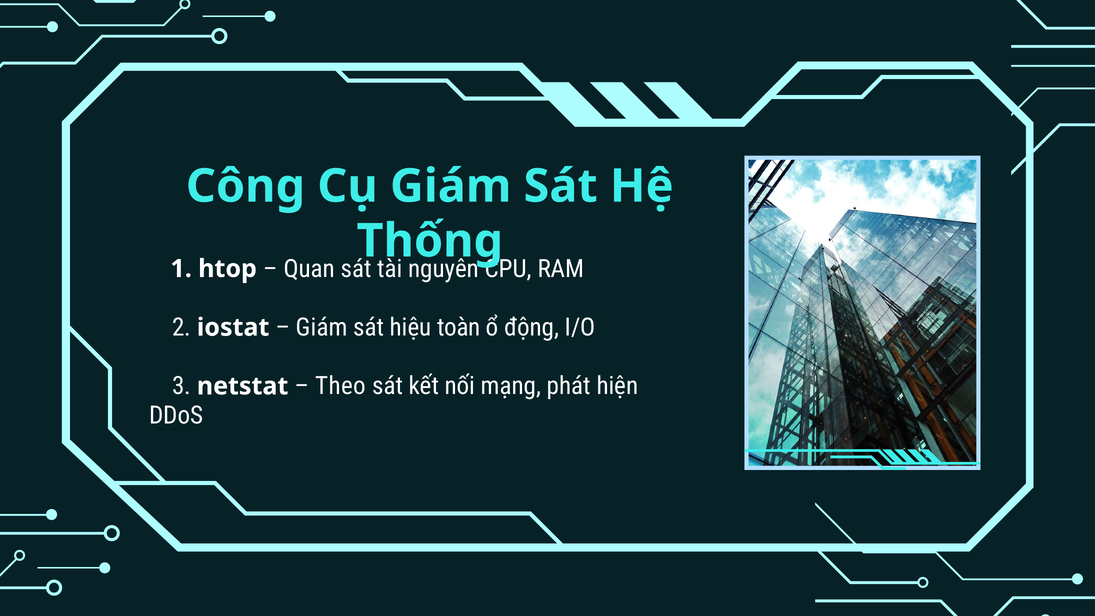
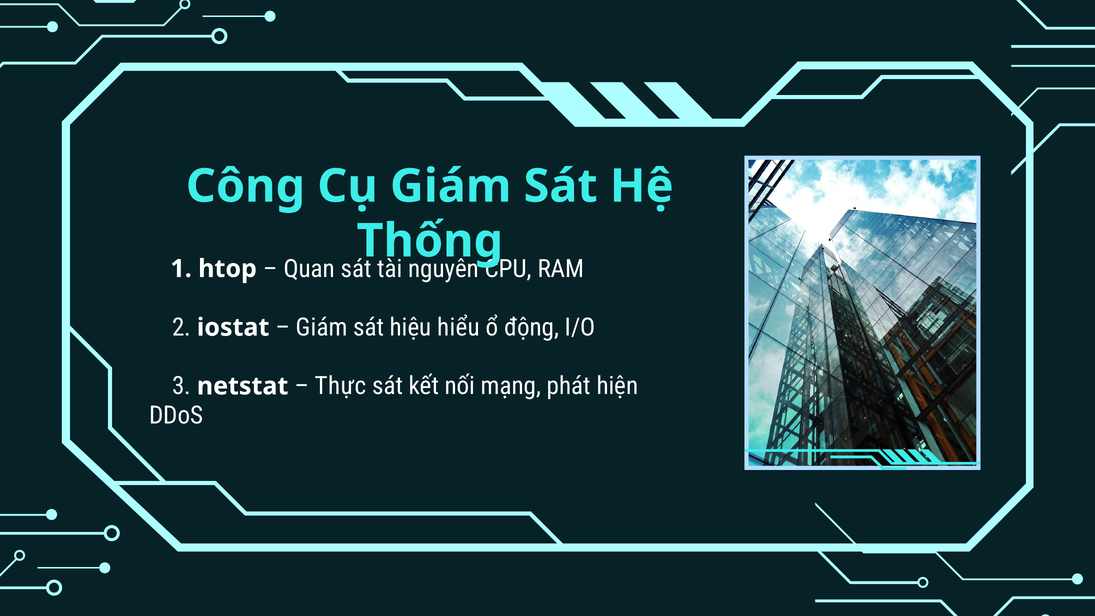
toàn: toàn -> hiểu
Theo: Theo -> Thực
